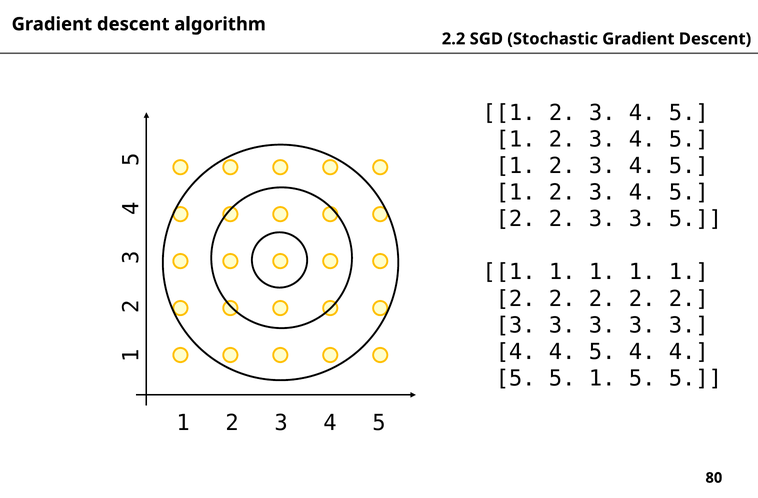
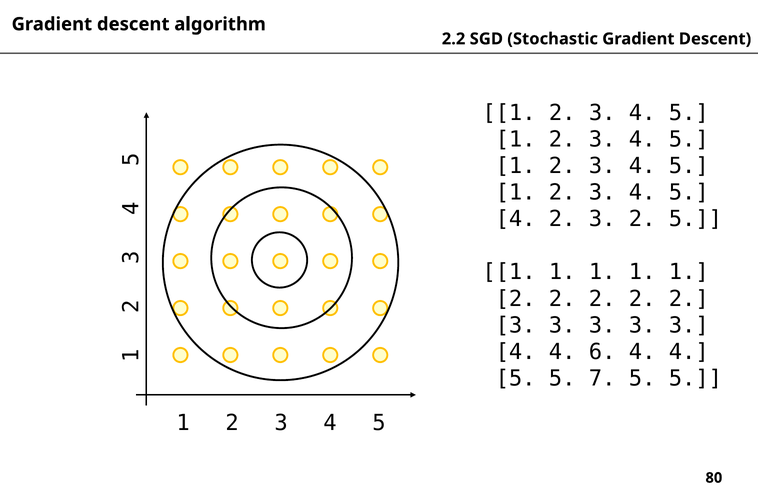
2 at (516, 219): 2 -> 4
3 at (642, 219): 3 -> 2
5 at (602, 352): 5 -> 6
5 5 1: 1 -> 7
